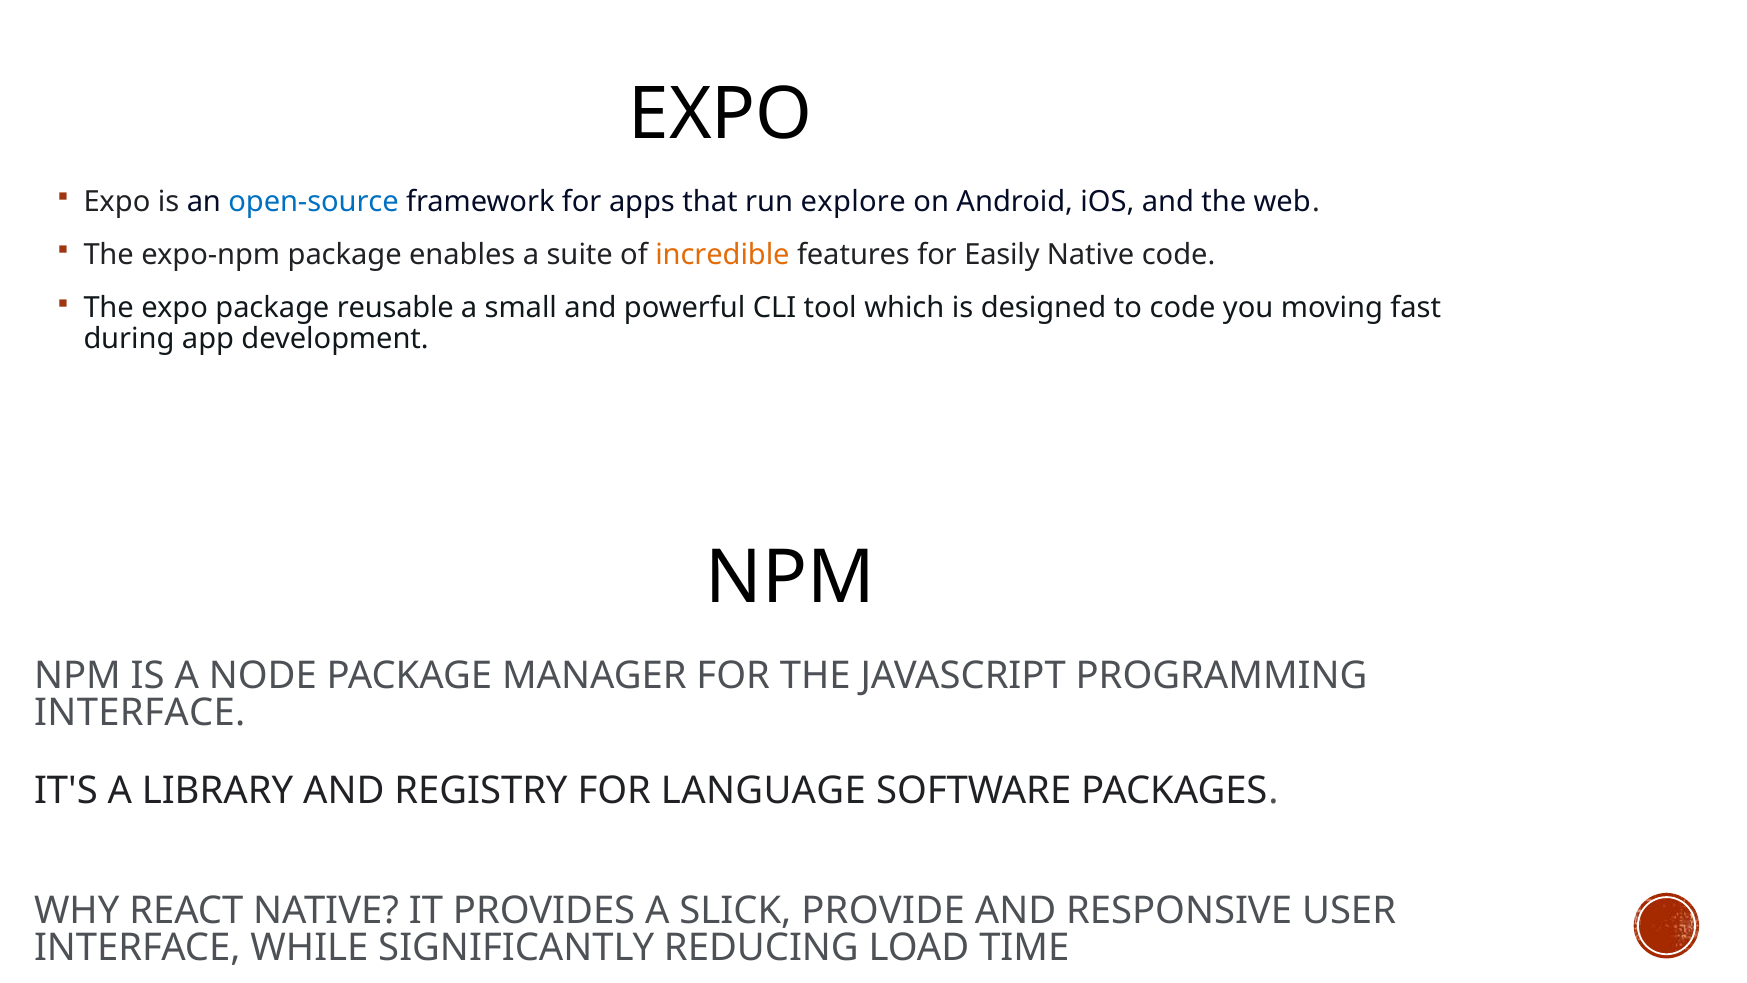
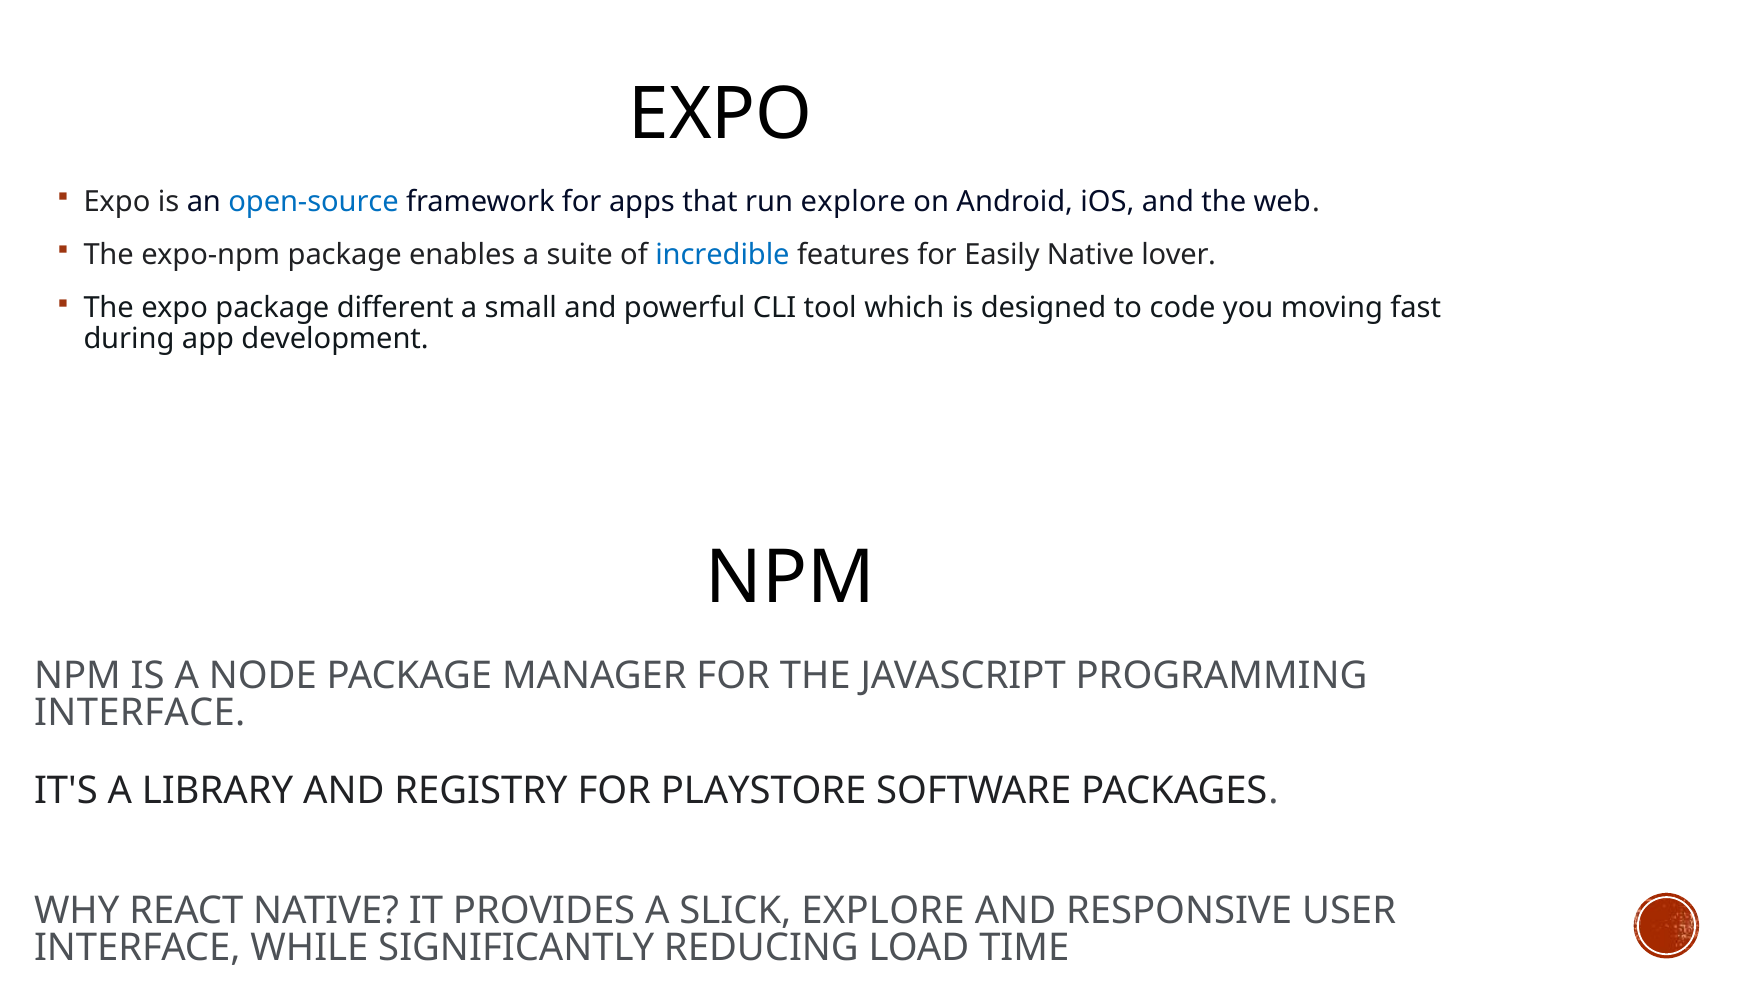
incredible colour: orange -> blue
Native code: code -> lover
reusable: reusable -> different
LANGUAGE: LANGUAGE -> PLAYSTORE
SLICK PROVIDE: PROVIDE -> EXPLORE
